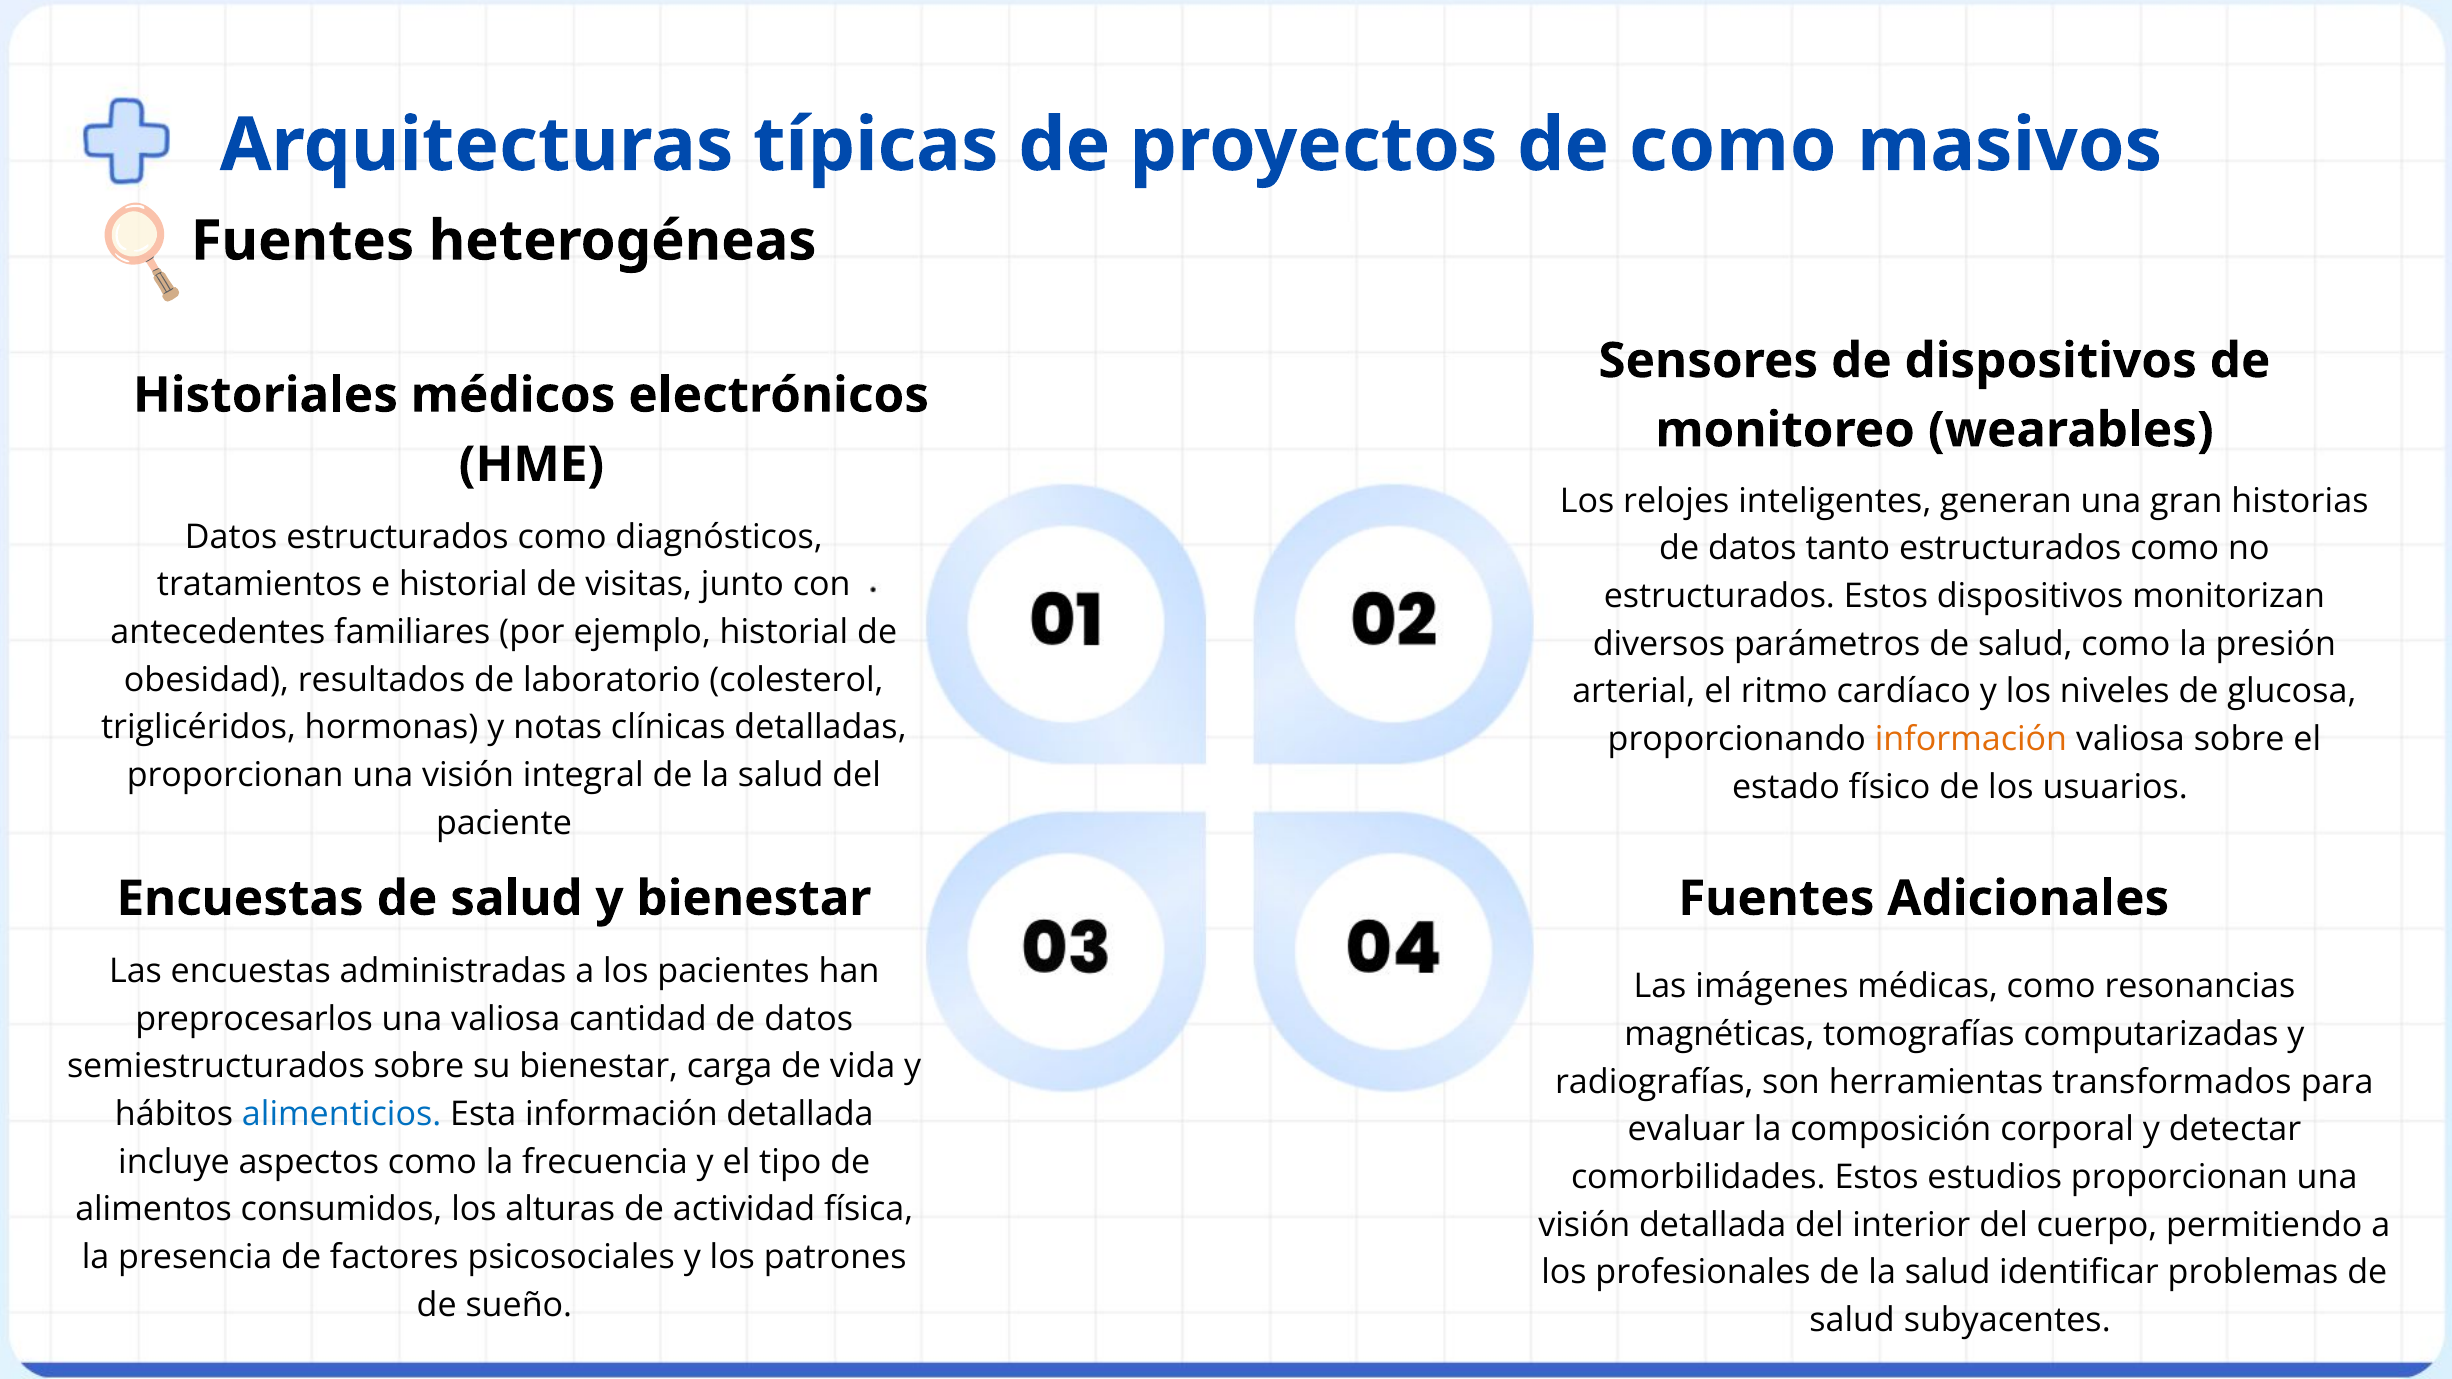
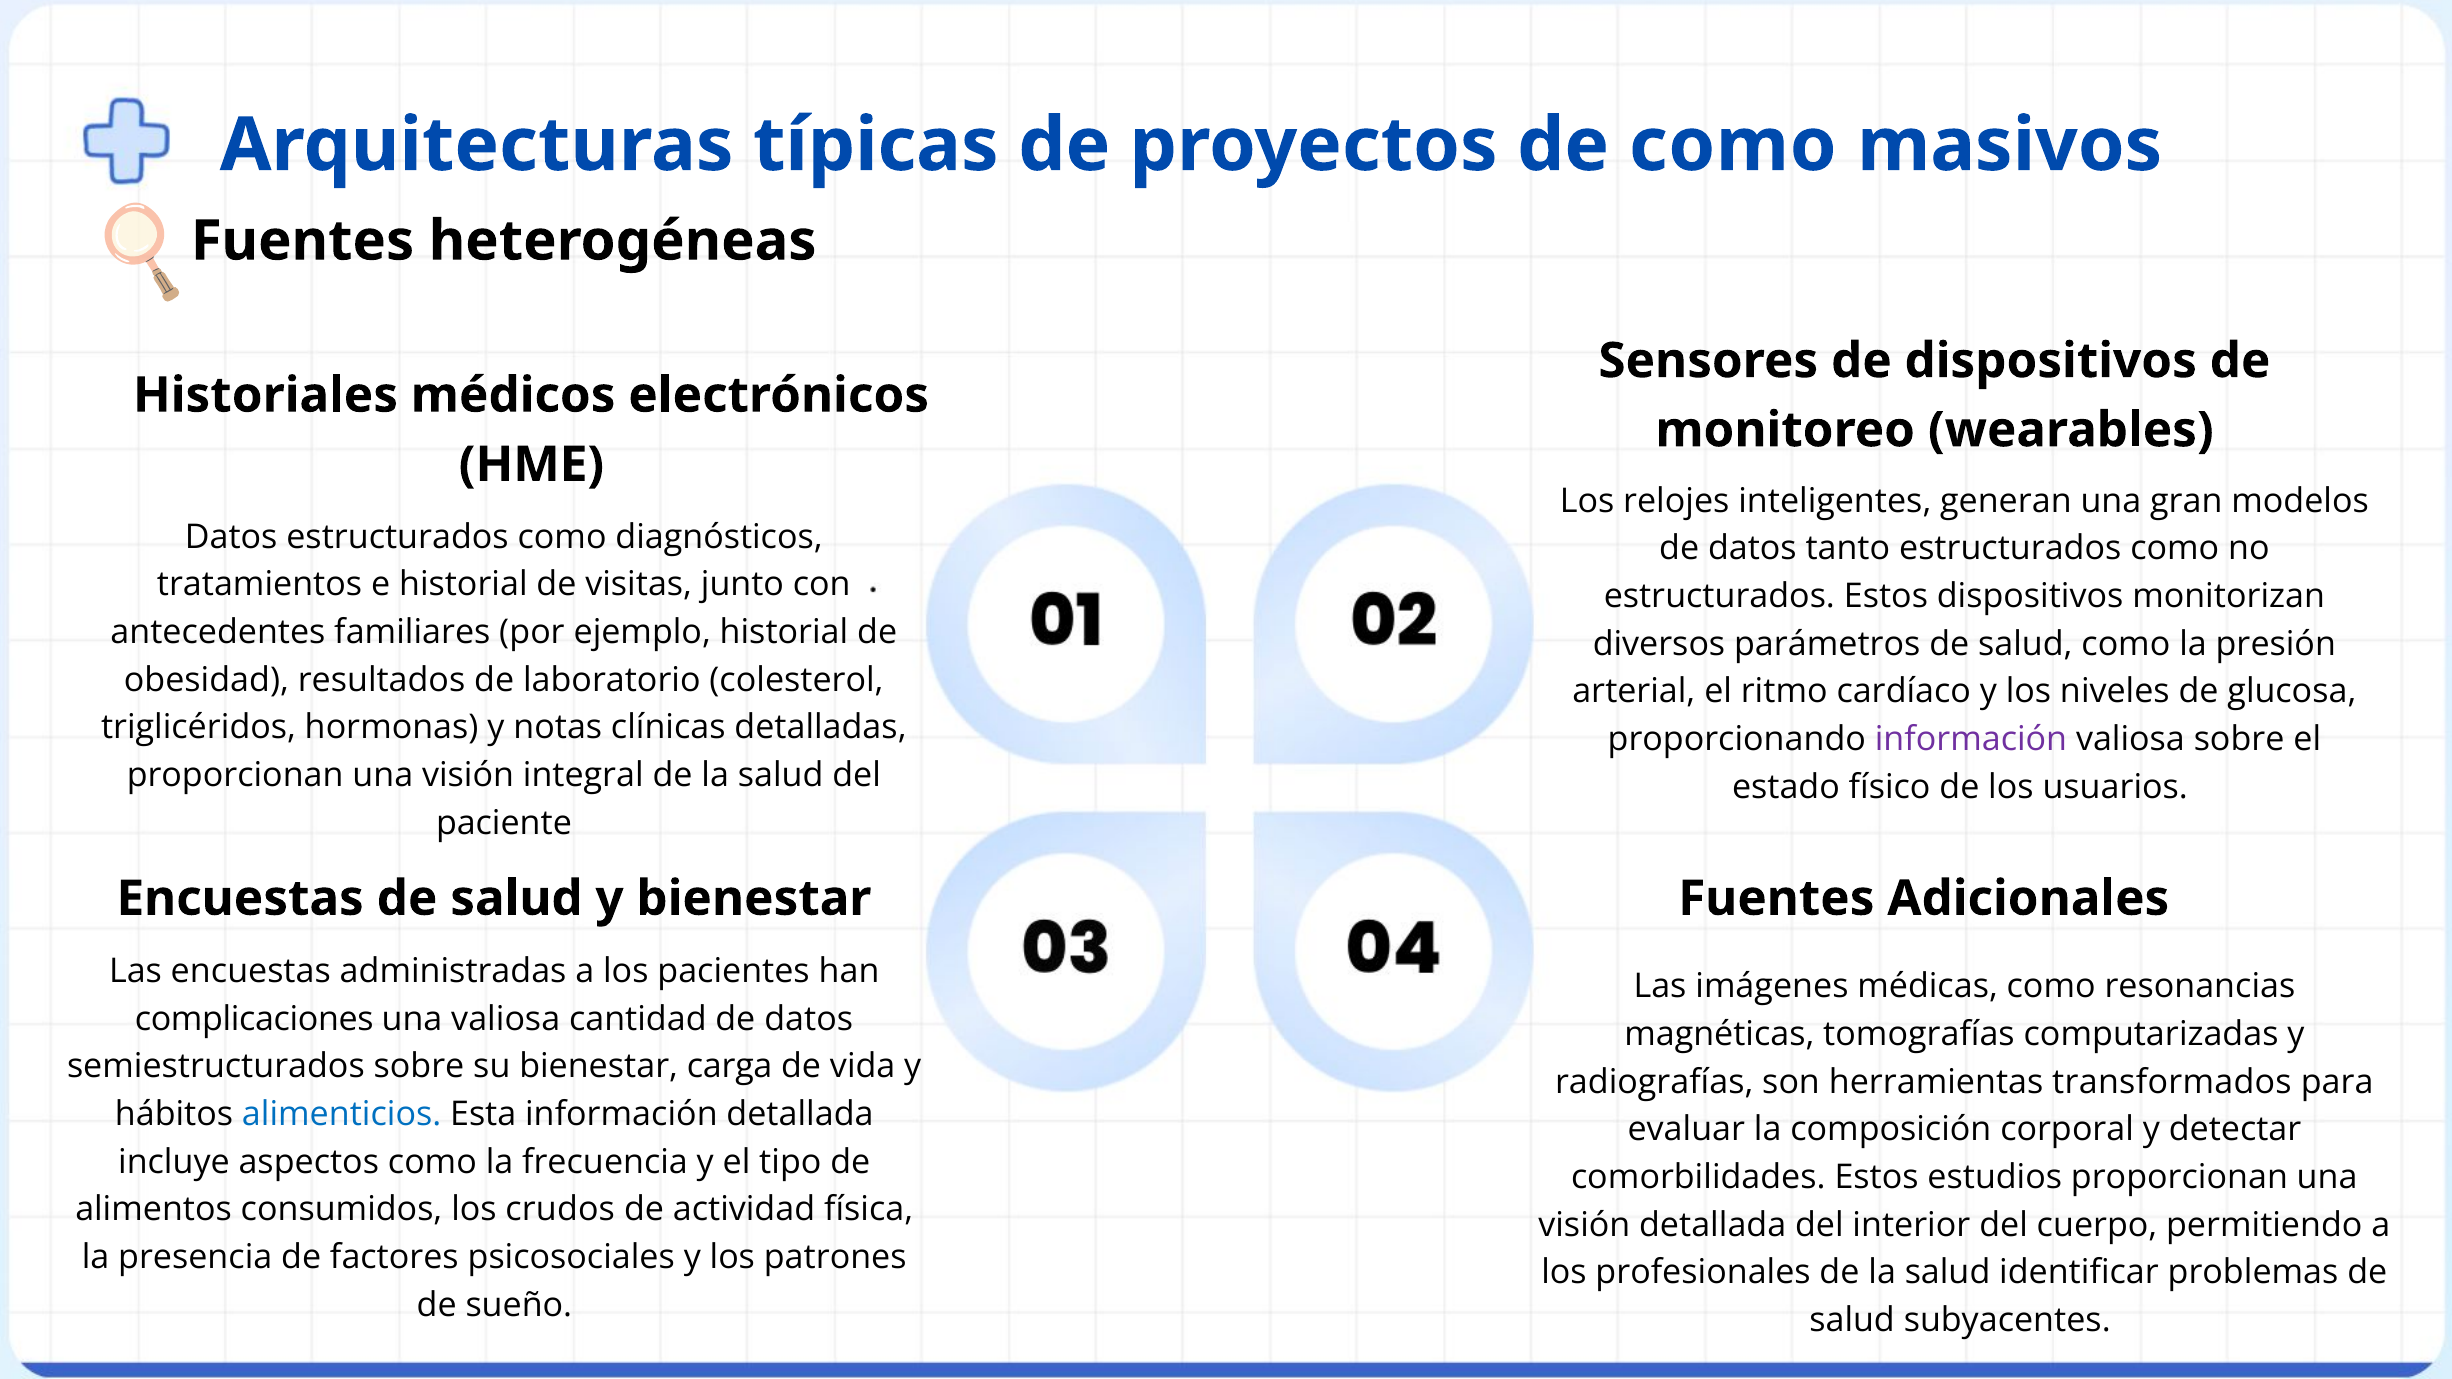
historias: historias -> modelos
información at (1971, 740) colour: orange -> purple
preprocesarlos: preprocesarlos -> complicaciones
alturas: alturas -> crudos
